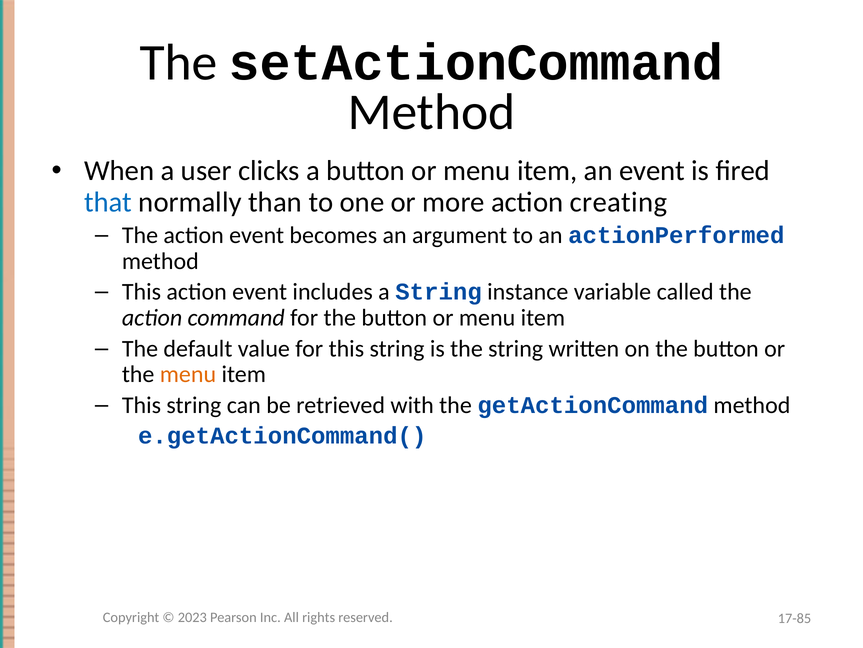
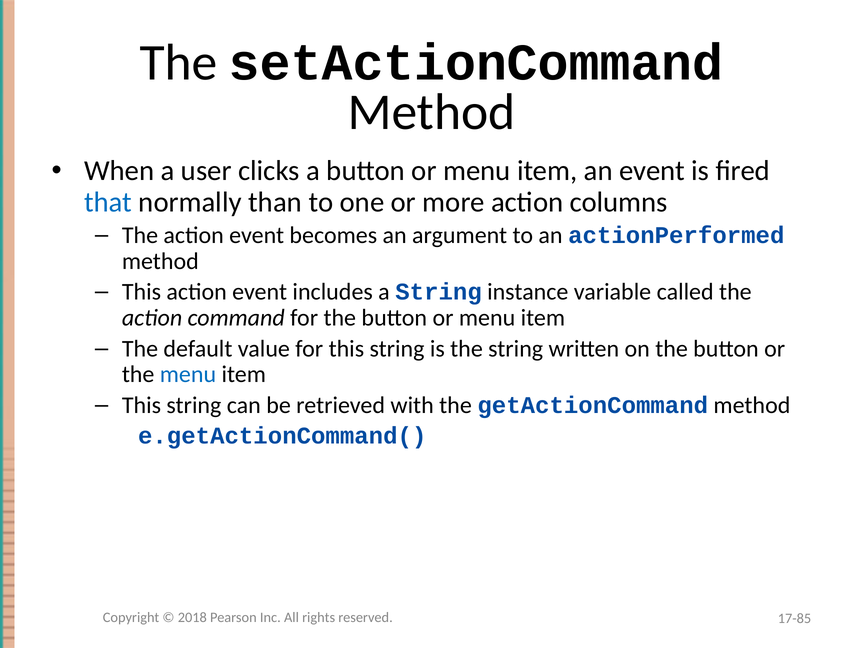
creating: creating -> columns
menu at (188, 374) colour: orange -> blue
2023: 2023 -> 2018
